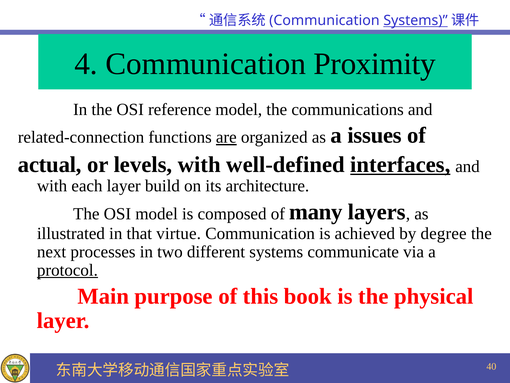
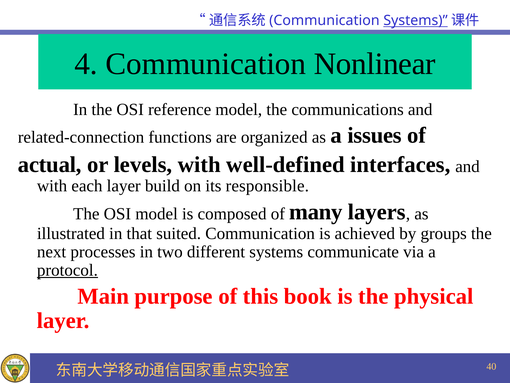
Proximity: Proximity -> Nonlinear
are underline: present -> none
interfaces underline: present -> none
architecture: architecture -> responsible
virtue: virtue -> suited
degree: degree -> groups
